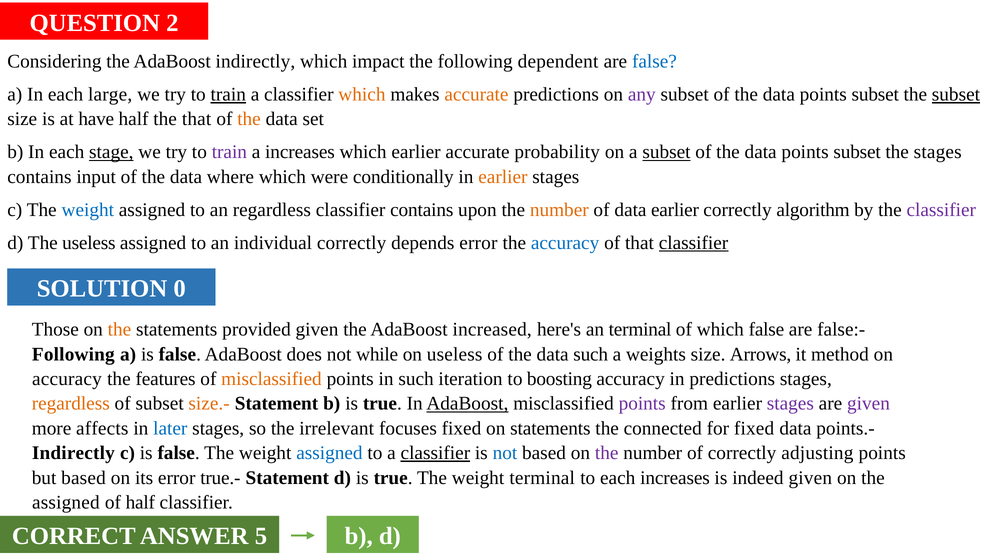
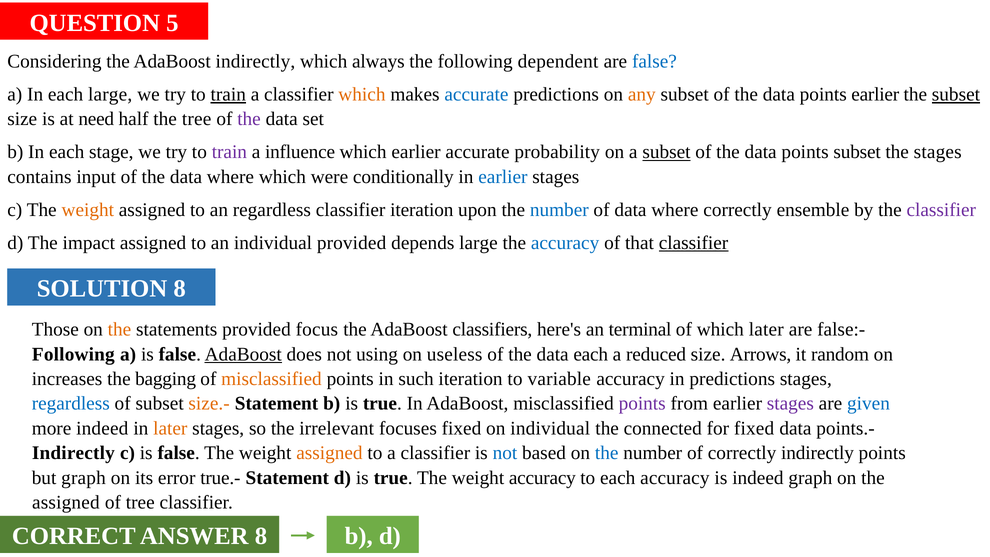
2: 2 -> 5
impact: impact -> always
accurate at (476, 94) colour: orange -> blue
any colour: purple -> orange
subset at (875, 94): subset -> earlier
have: have -> need
the that: that -> tree
the at (249, 119) colour: orange -> purple
stage underline: present -> none
a increases: increases -> influence
earlier at (503, 177) colour: orange -> blue
weight at (88, 210) colour: blue -> orange
classifier contains: contains -> iteration
number at (559, 210) colour: orange -> blue
of data earlier: earlier -> where
algorithm: algorithm -> ensemble
The useless: useless -> impact
individual correctly: correctly -> provided
depends error: error -> large
SOLUTION 0: 0 -> 8
provided given: given -> focus
increased: increased -> classifiers
which false: false -> later
AdaBoost at (243, 354) underline: none -> present
while: while -> using
data such: such -> each
weights: weights -> reduced
method: method -> random
accuracy at (67, 379): accuracy -> increases
features: features -> bagging
boosting: boosting -> variable
regardless at (71, 404) colour: orange -> blue
AdaBoost at (467, 404) underline: present -> none
given at (868, 404) colour: purple -> blue
more affects: affects -> indeed
later at (170, 428) colour: blue -> orange
on statements: statements -> individual
assigned at (329, 453) colour: blue -> orange
classifier at (435, 453) underline: present -> none
the at (607, 453) colour: purple -> blue
correctly adjusting: adjusting -> indirectly
but based: based -> graph
weight terminal: terminal -> accuracy
each increases: increases -> accuracy
indeed given: given -> graph
of half: half -> tree
ANSWER 5: 5 -> 8
